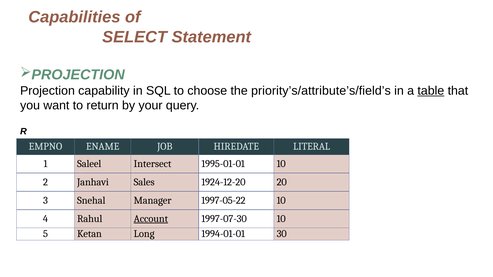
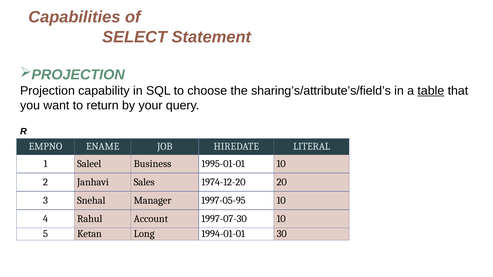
priority’s/attribute’s/field’s: priority’s/attribute’s/field’s -> sharing’s/attribute’s/field’s
Intersect: Intersect -> Business
1924-12-20: 1924-12-20 -> 1974-12-20
1997-05-22: 1997-05-22 -> 1997-05-95
Account underline: present -> none
